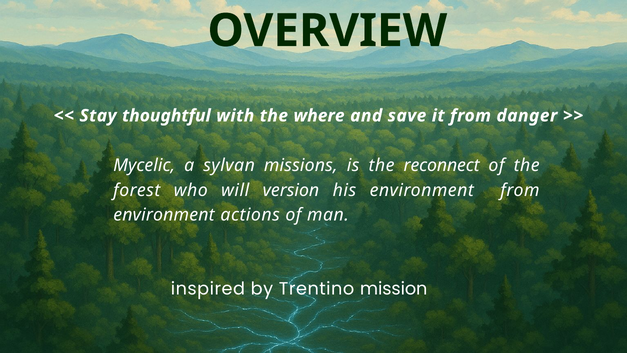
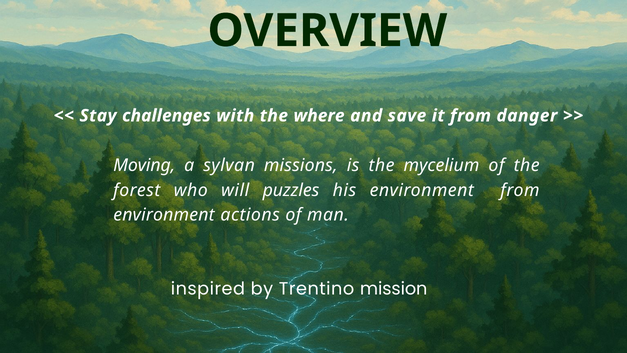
thoughtful: thoughtful -> challenges
Mycelic: Mycelic -> Moving
reconnect: reconnect -> mycelium
version: version -> puzzles
